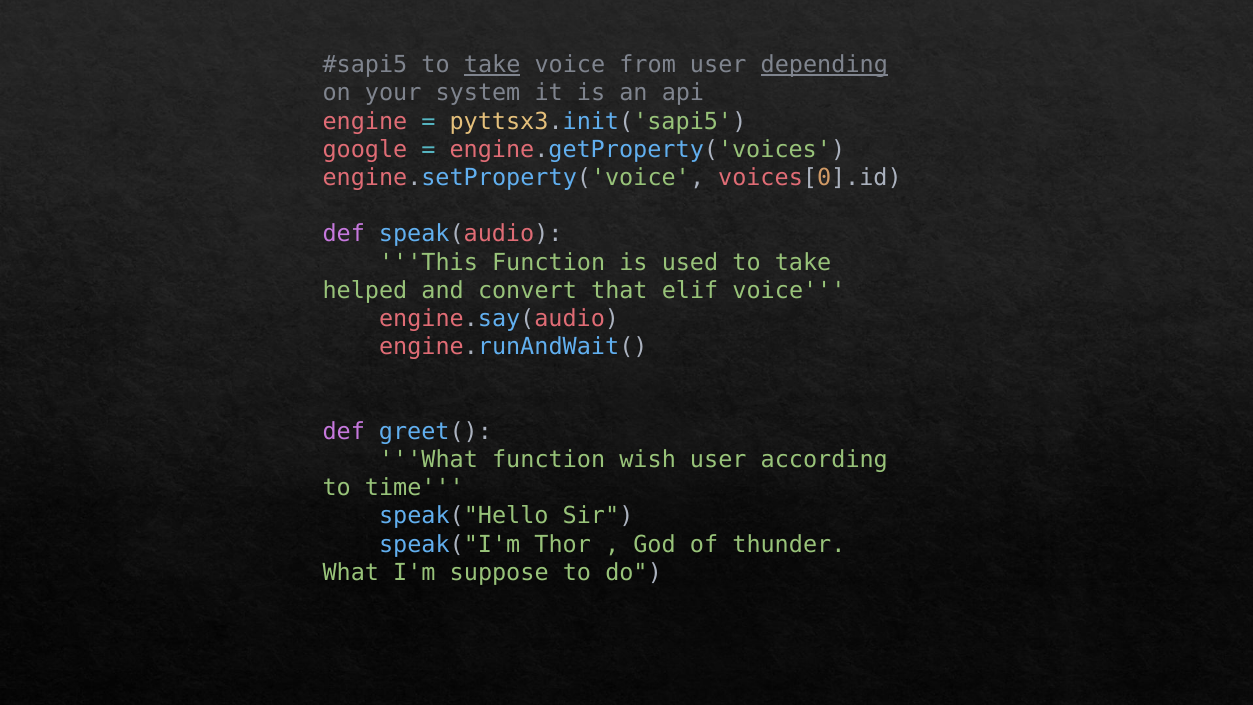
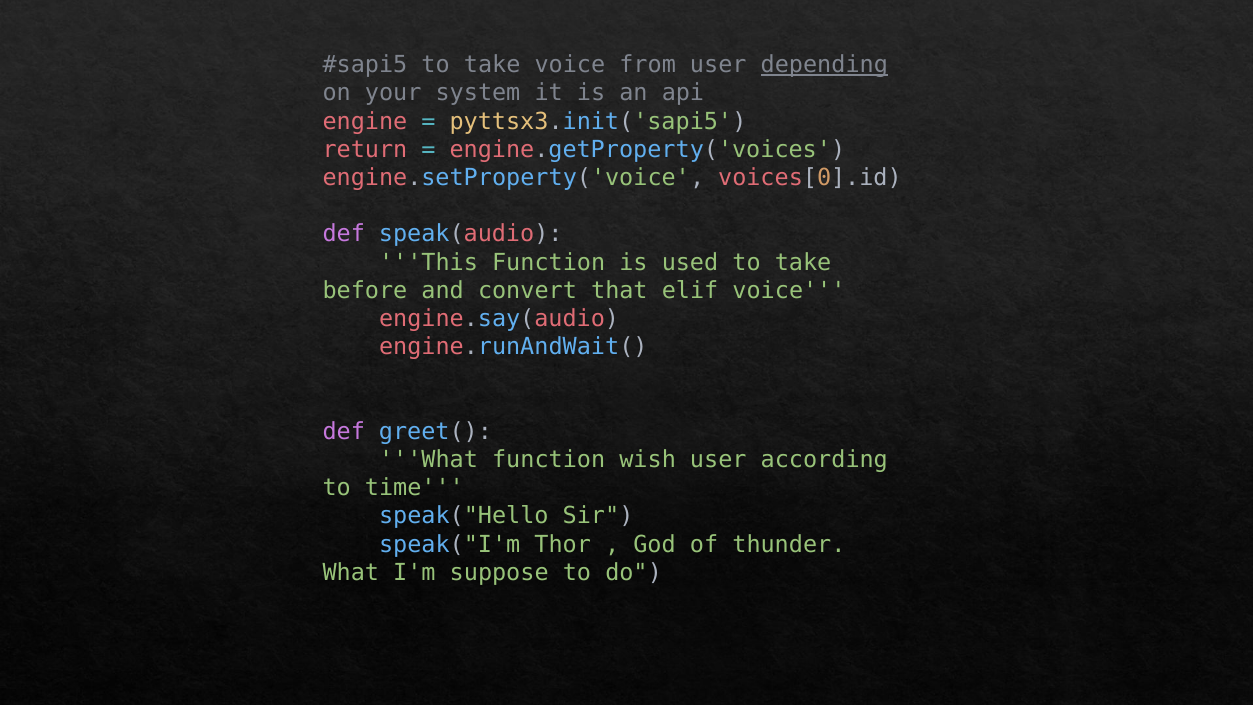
take at (492, 65) underline: present -> none
google: google -> return
helped: helped -> before
